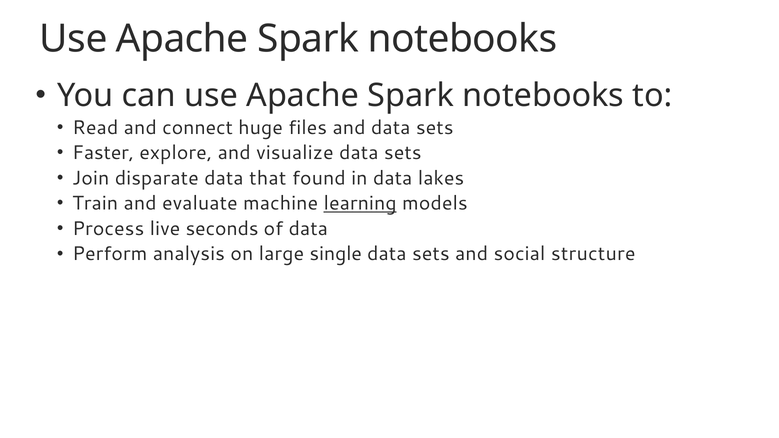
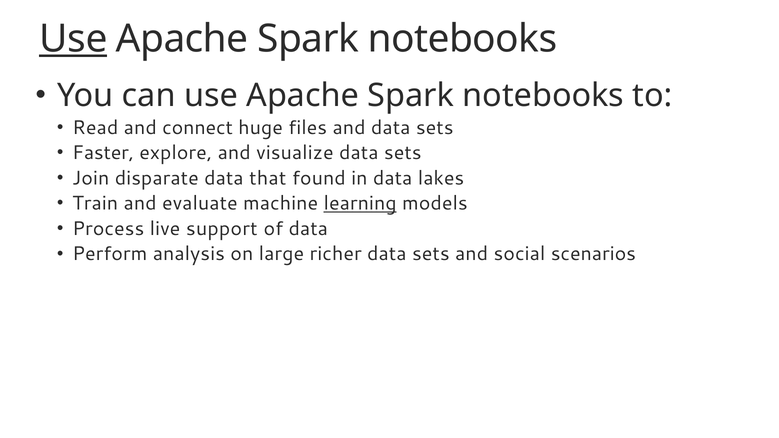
Use at (73, 39) underline: none -> present
seconds: seconds -> support
single: single -> richer
structure: structure -> scenarios
